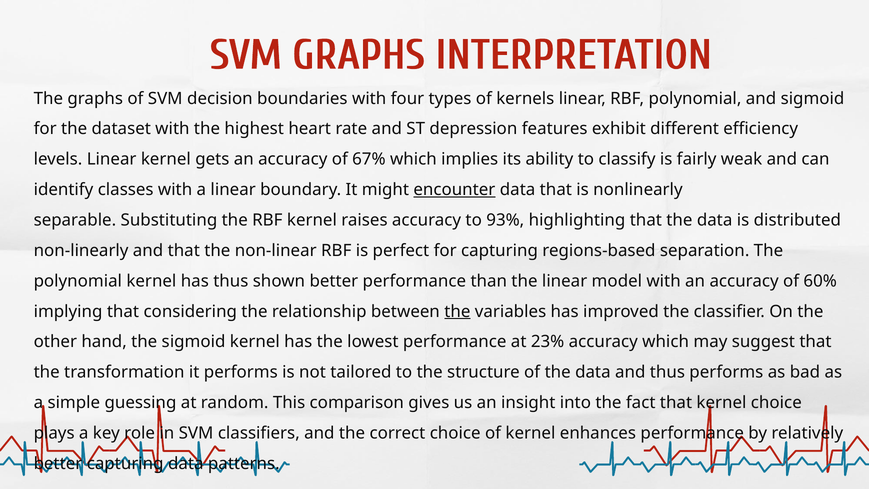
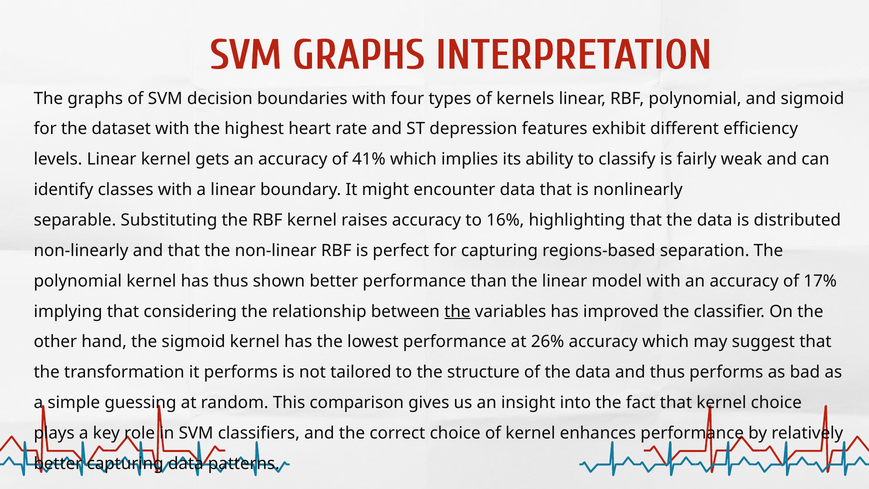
67%: 67% -> 41%
encounter underline: present -> none
93%: 93% -> 16%
60%: 60% -> 17%
23%: 23% -> 26%
